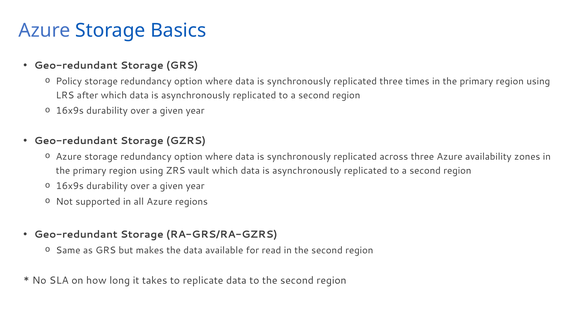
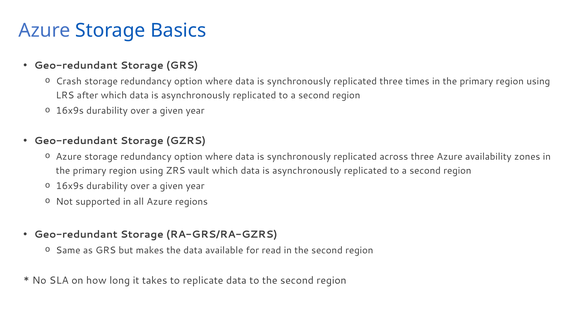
Policy: Policy -> Crash
